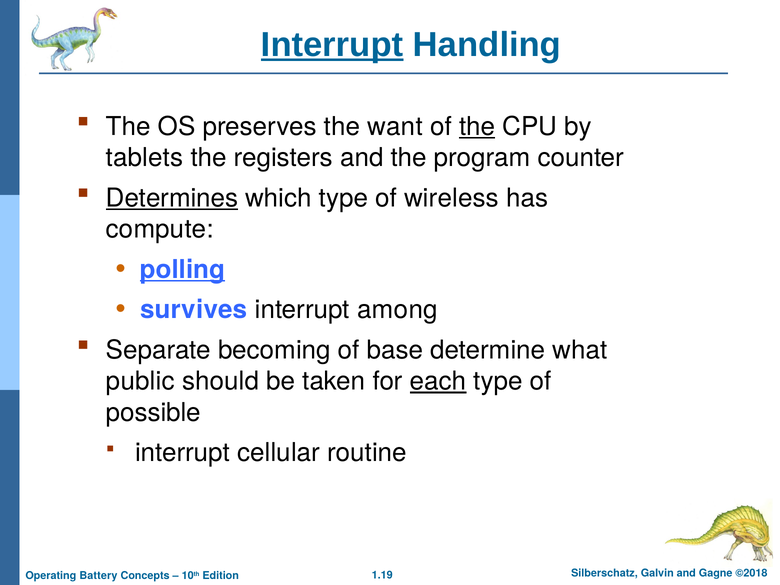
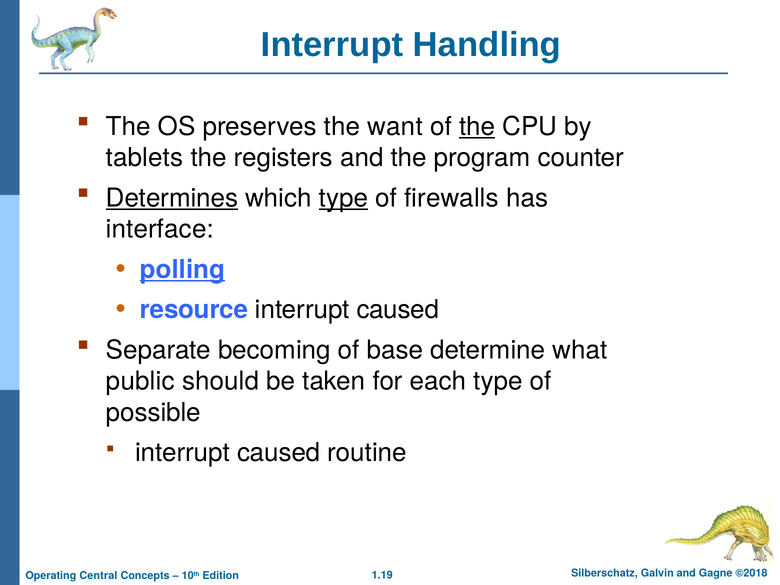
Interrupt at (332, 45) underline: present -> none
type at (343, 198) underline: none -> present
wireless: wireless -> firewalls
compute: compute -> interface
survives: survives -> resource
among at (398, 310): among -> caused
each underline: present -> none
cellular at (279, 453): cellular -> caused
Battery: Battery -> Central
